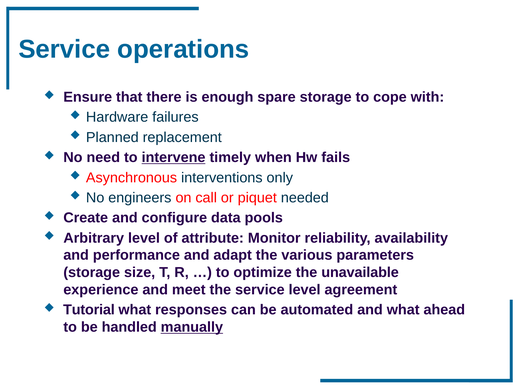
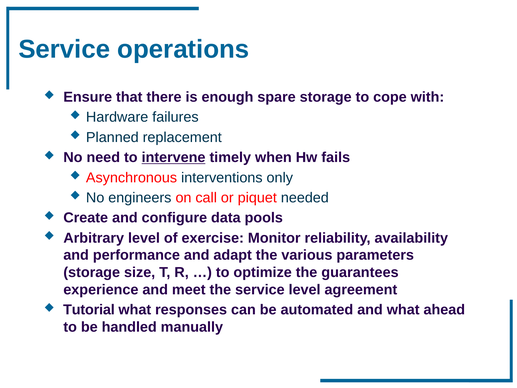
attribute: attribute -> exercise
unavailable: unavailable -> guarantees
manually underline: present -> none
